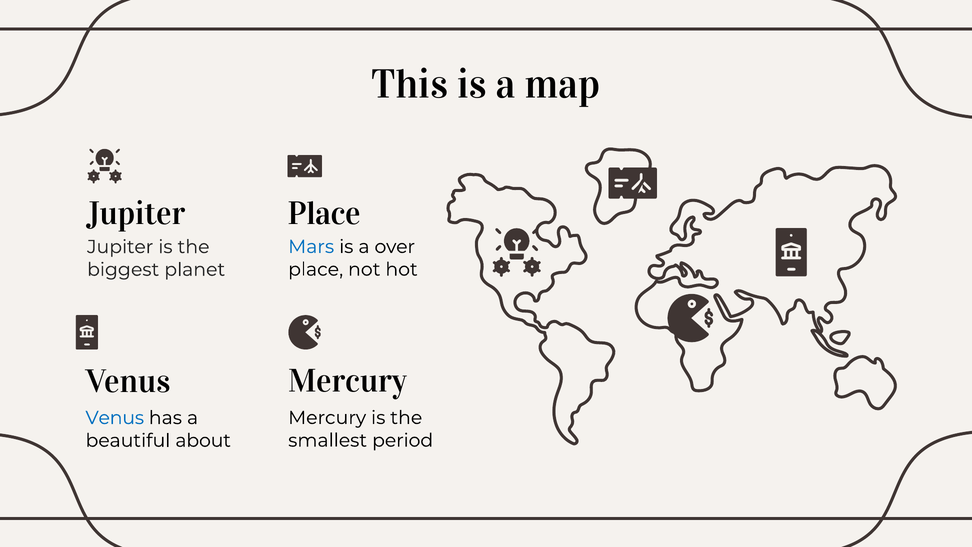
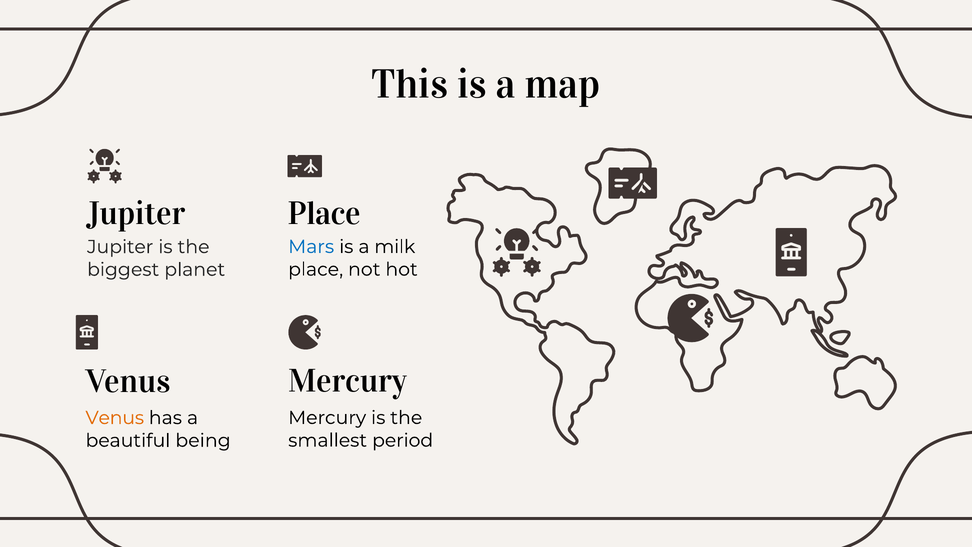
over: over -> milk
Venus at (115, 418) colour: blue -> orange
about: about -> being
